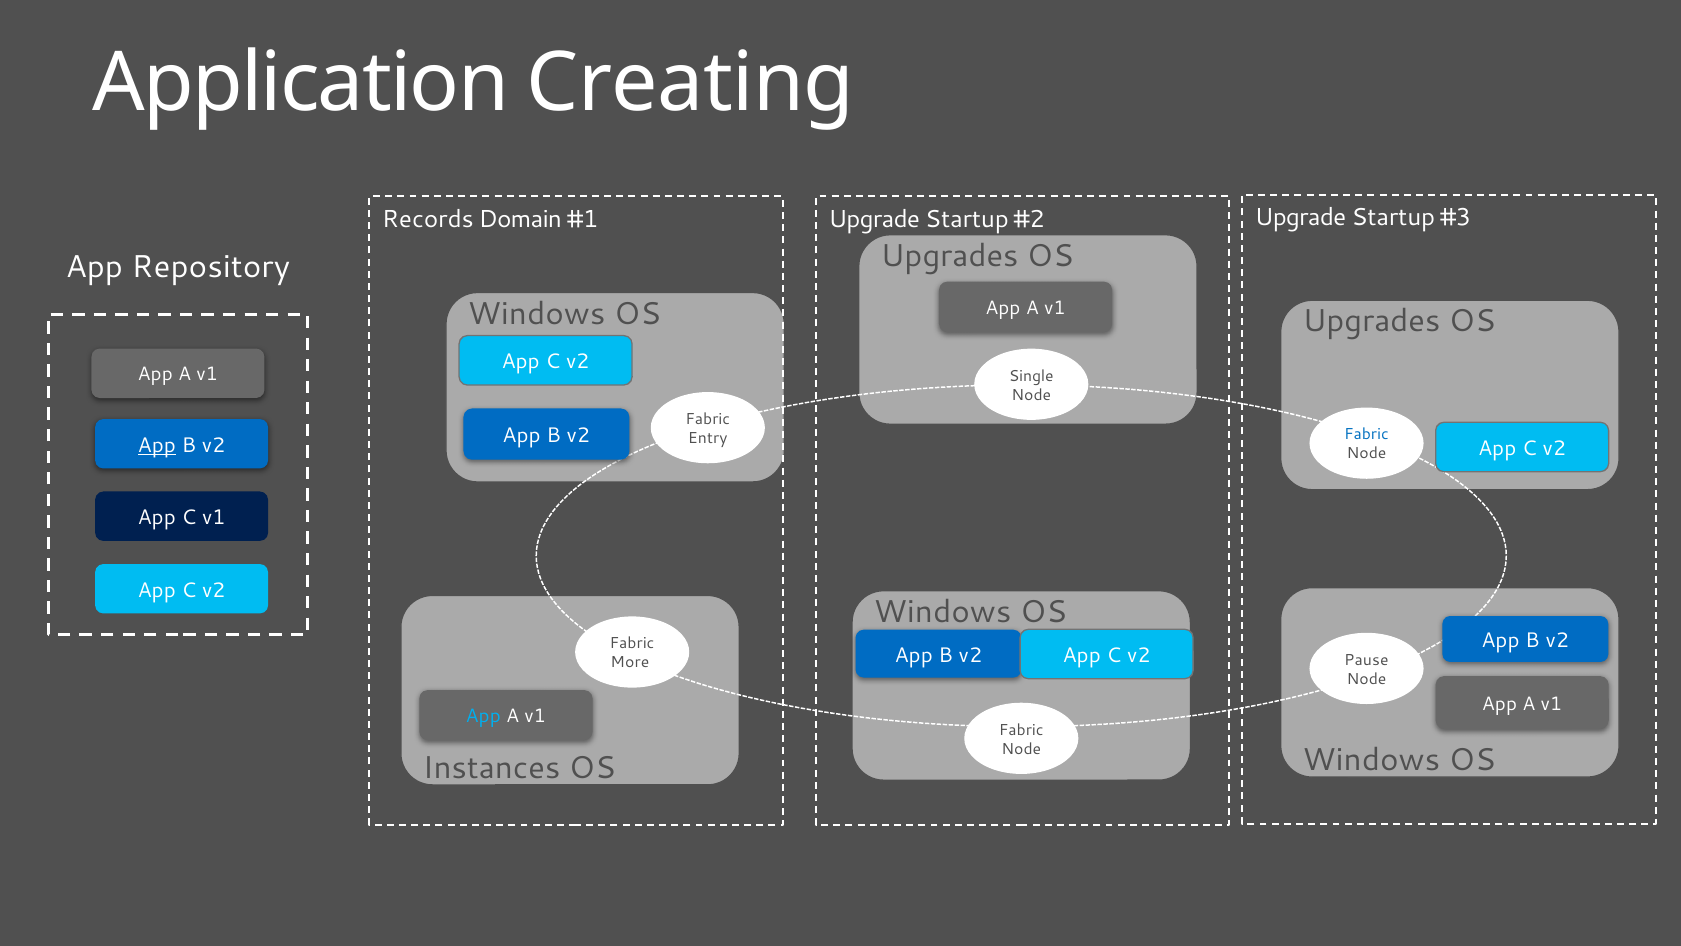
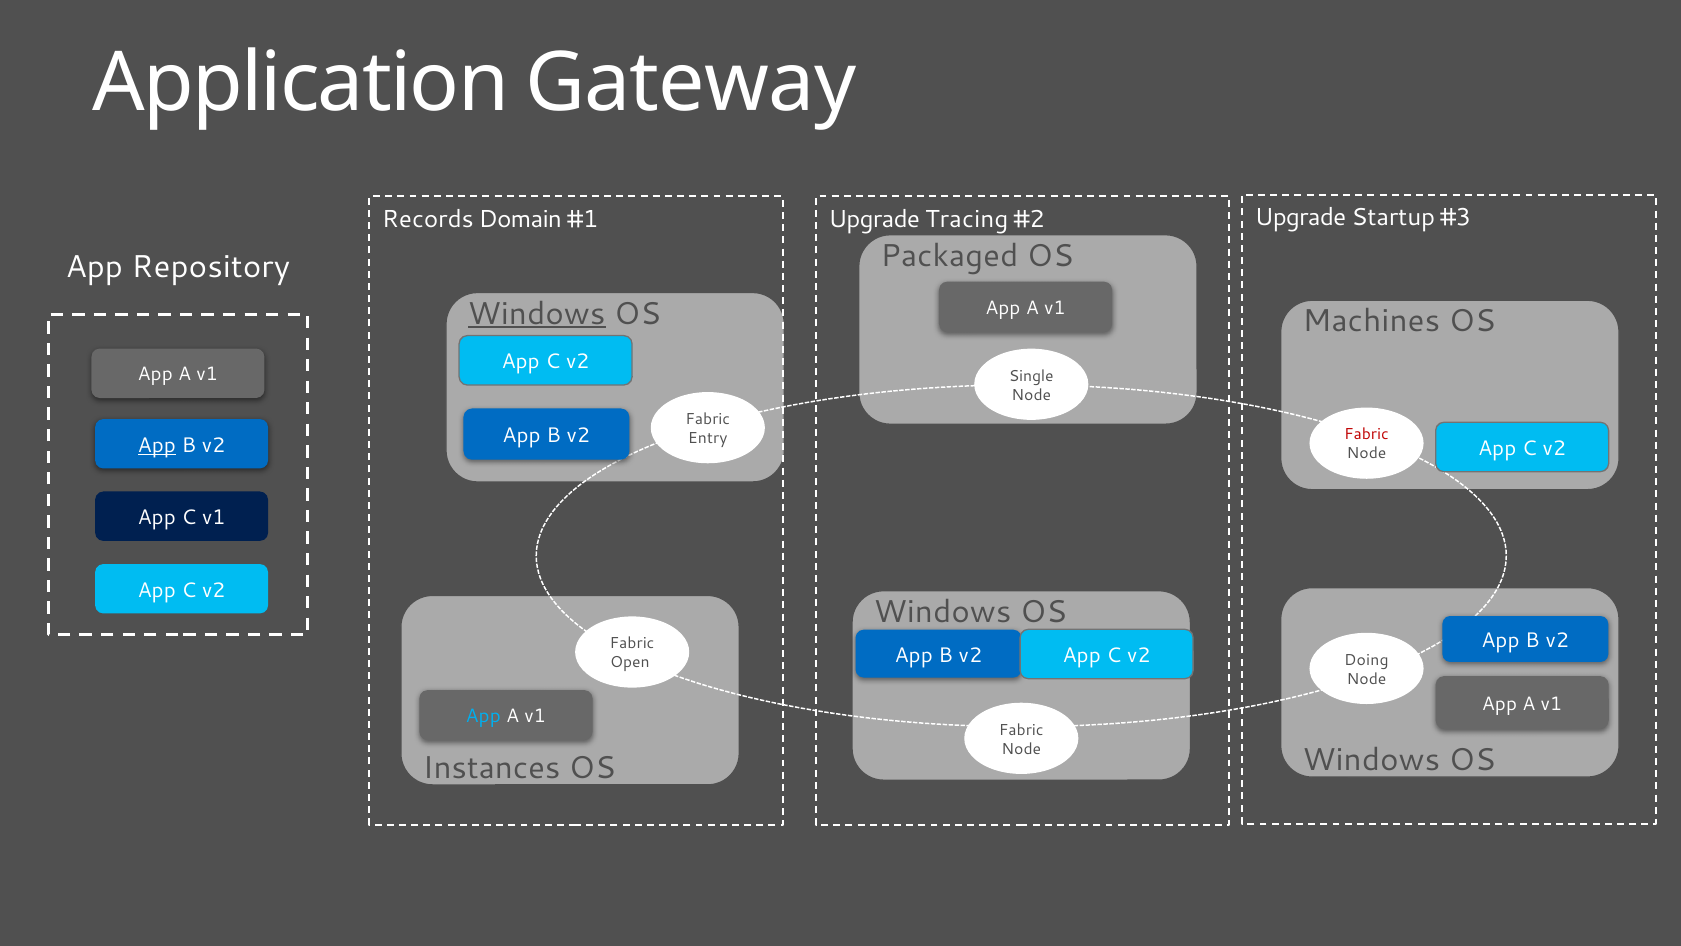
Creating: Creating -> Gateway
Startup at (967, 219): Startup -> Tracing
Upgrades at (949, 256): Upgrades -> Packaged
Windows at (537, 314) underline: none -> present
Upgrades at (1371, 321): Upgrades -> Machines
Fabric at (1366, 435) colour: blue -> red
Pause: Pause -> Doing
More: More -> Open
